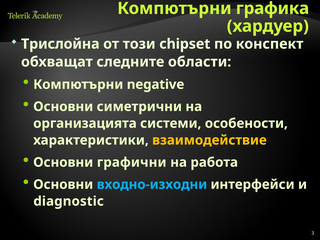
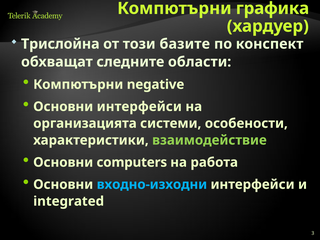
chipset: chipset -> базите
Основни симетрични: симетрични -> интерфейси
взаимодействие colour: yellow -> light green
графични: графични -> computers
diagnostic: diagnostic -> integrated
